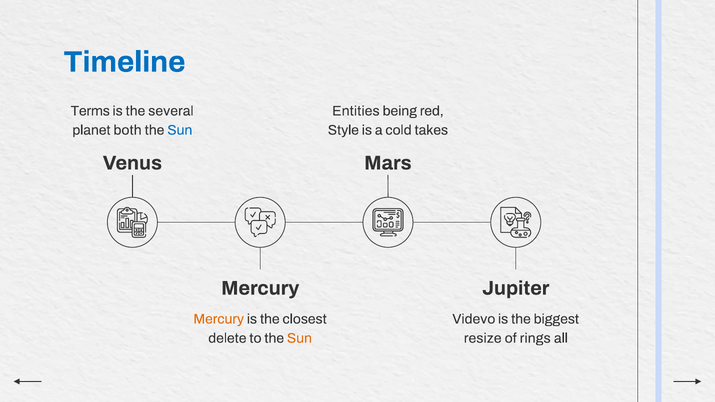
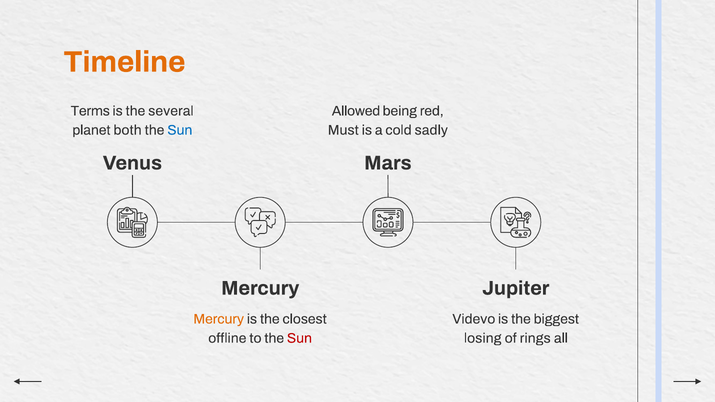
Timeline colour: blue -> orange
Entities: Entities -> Allowed
Style: Style -> Must
takes: takes -> sadly
delete: delete -> offline
Sun at (299, 338) colour: orange -> red
resize: resize -> losing
